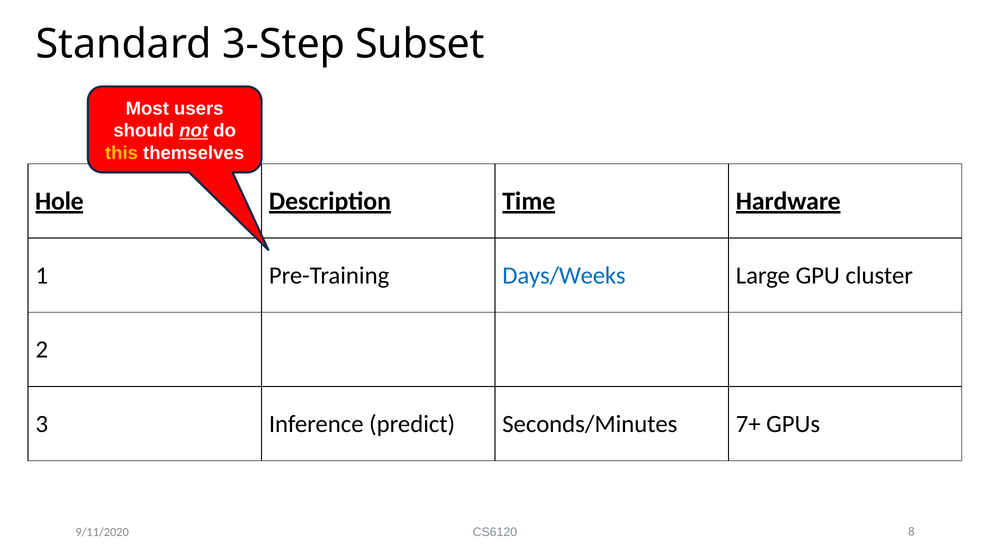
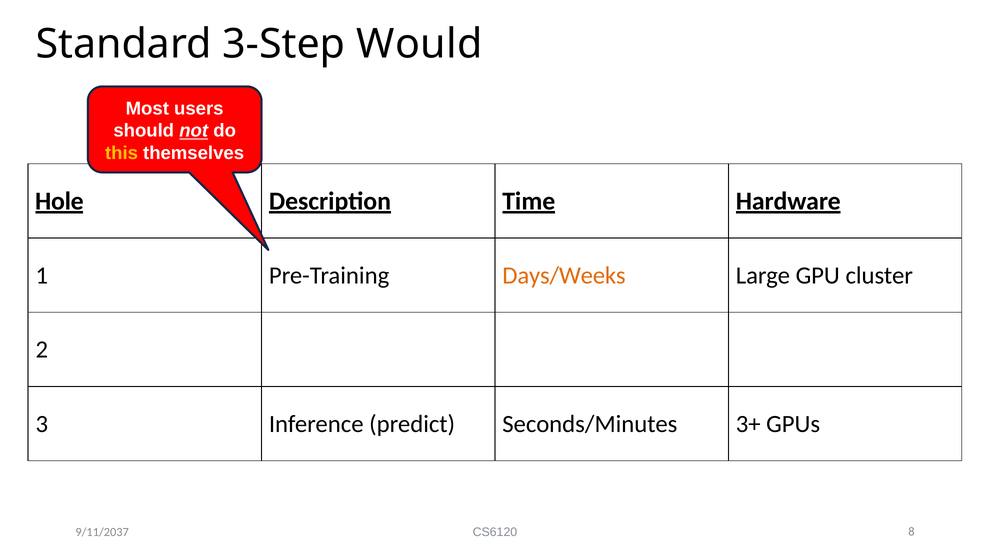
Subset: Subset -> Would
Days/Weeks colour: blue -> orange
7+: 7+ -> 3+
9/11/2020: 9/11/2020 -> 9/11/2037
